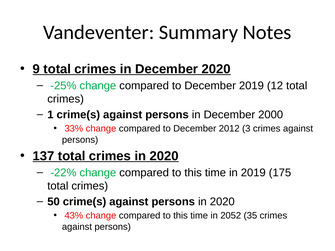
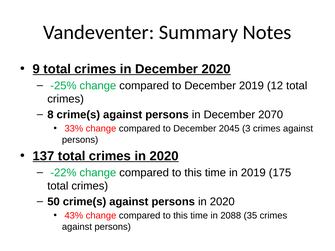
1: 1 -> 8
2000: 2000 -> 2070
2012: 2012 -> 2045
2052: 2052 -> 2088
